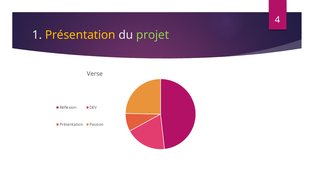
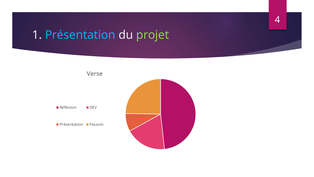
Présentation at (80, 35) colour: yellow -> light blue
